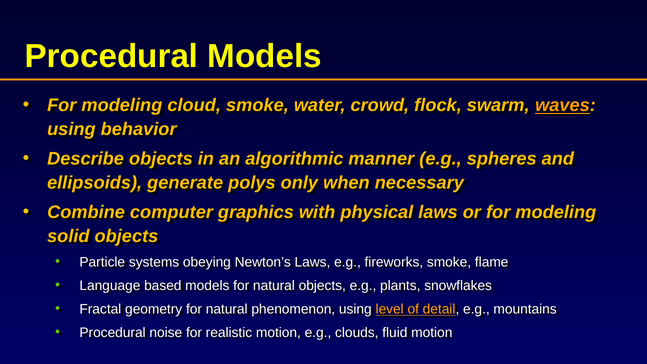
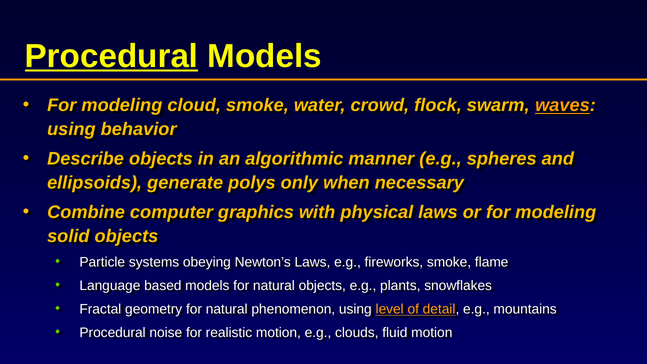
Procedural at (112, 56) underline: none -> present
